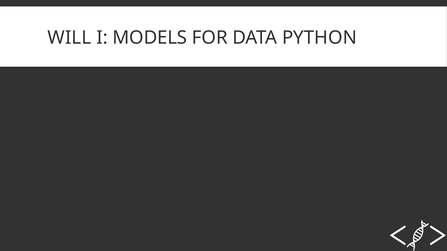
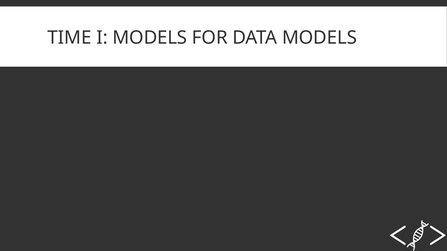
WILL: WILL -> TIME
DATA PYTHON: PYTHON -> MODELS
